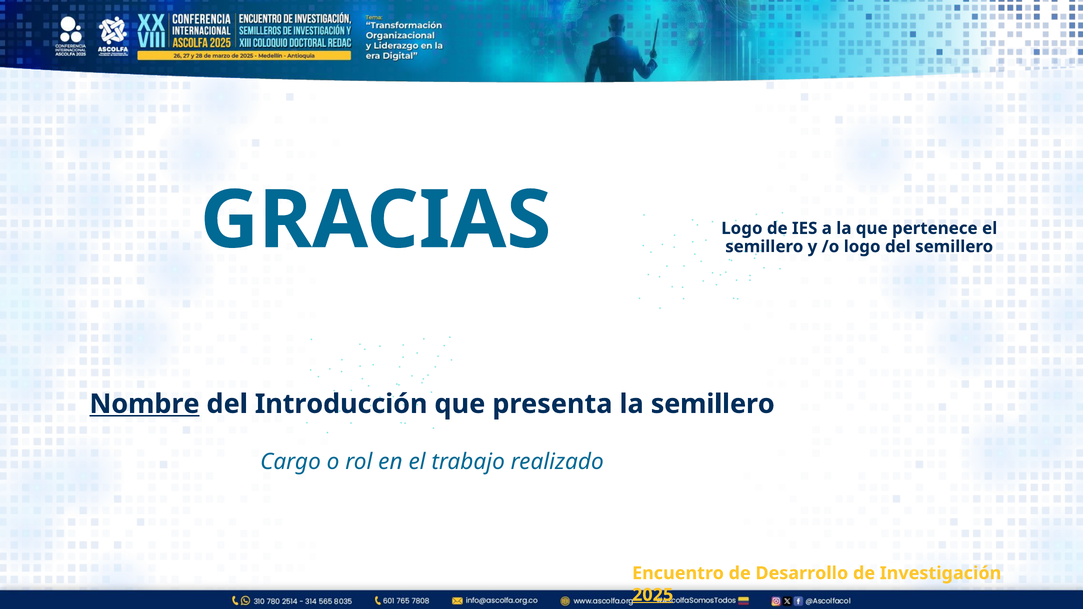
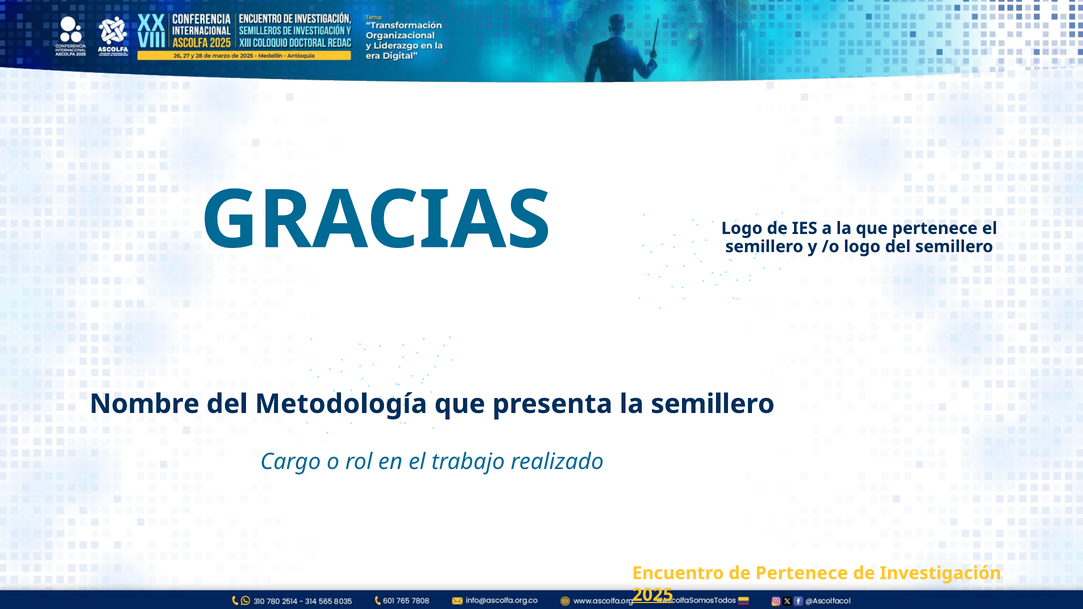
Nombre underline: present -> none
Introducción: Introducción -> Metodología
de Desarrollo: Desarrollo -> Pertenece
